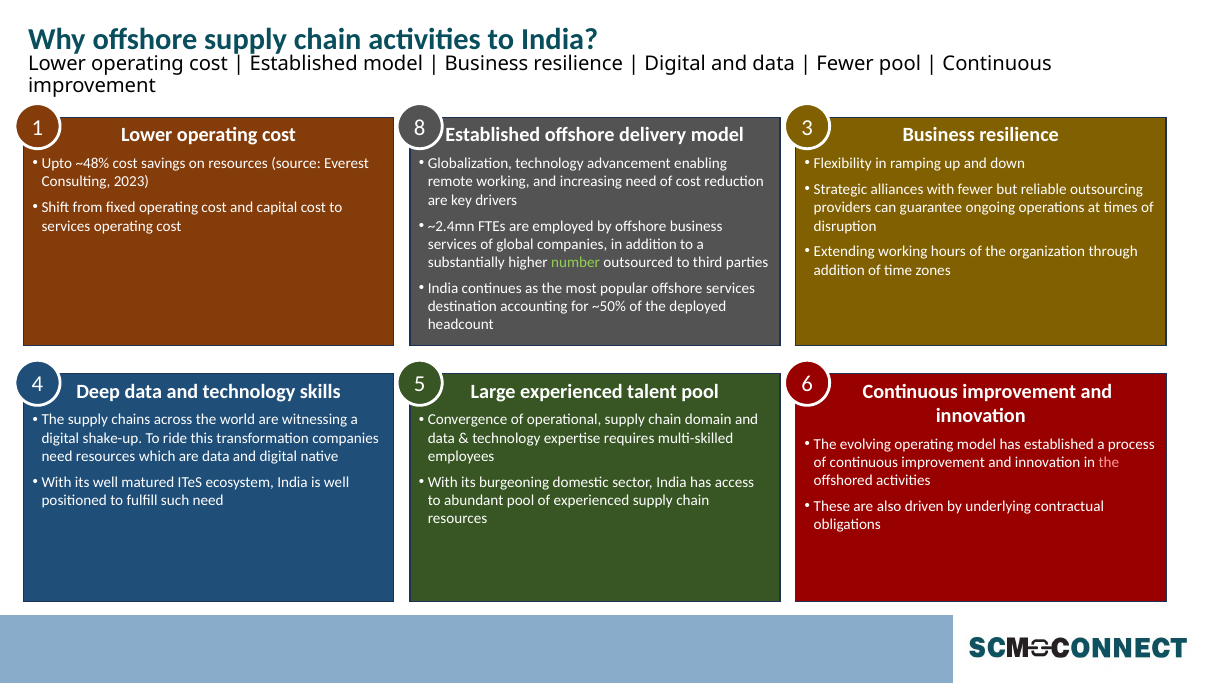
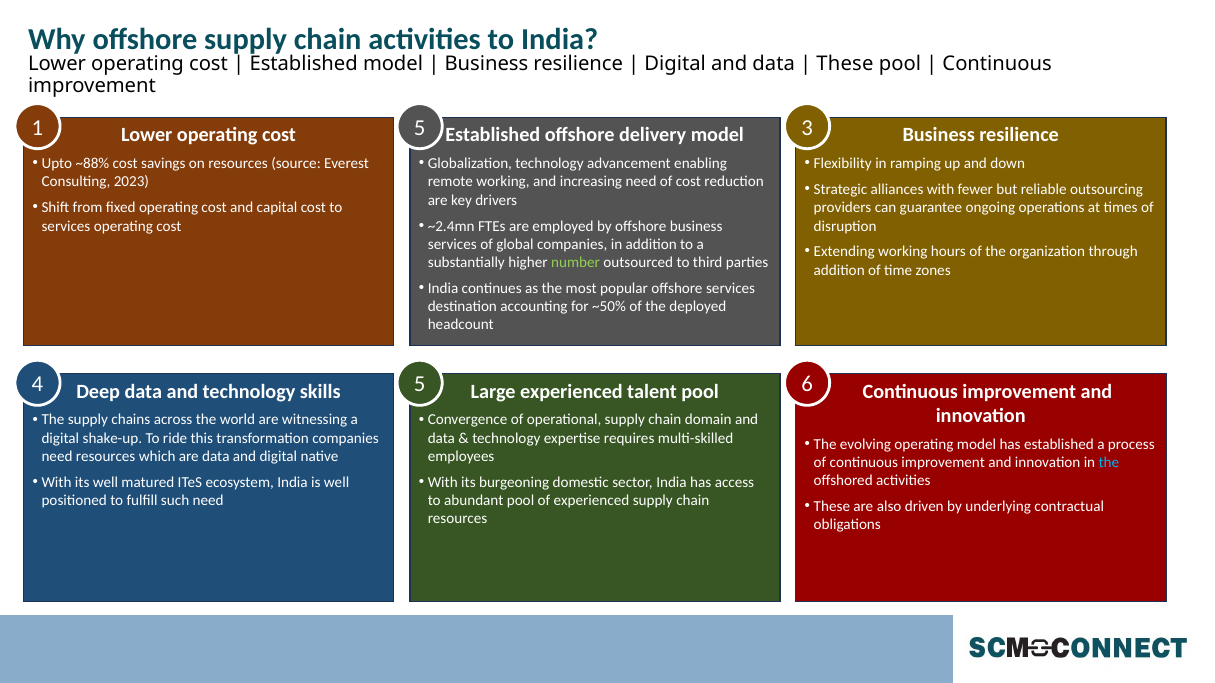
Fewer at (845, 64): Fewer -> These
1 8: 8 -> 5
~48%: ~48% -> ~88%
the at (1109, 463) colour: pink -> light blue
